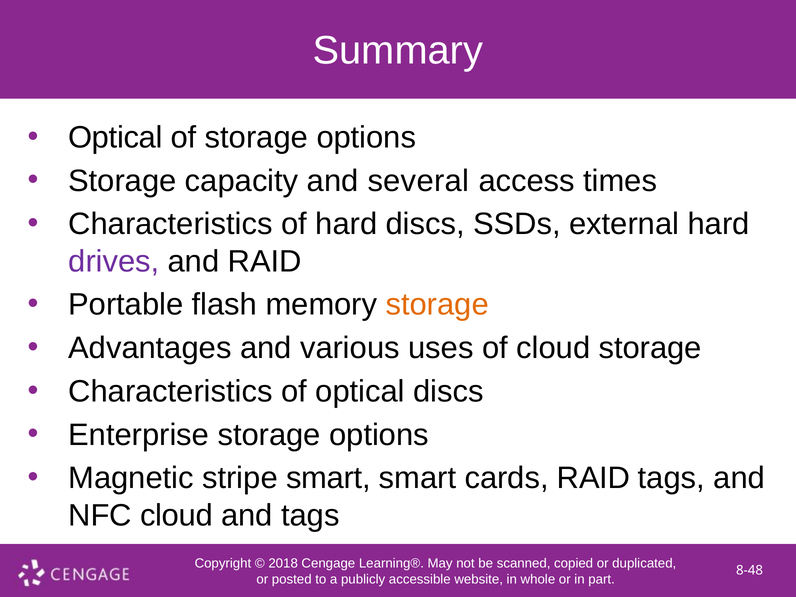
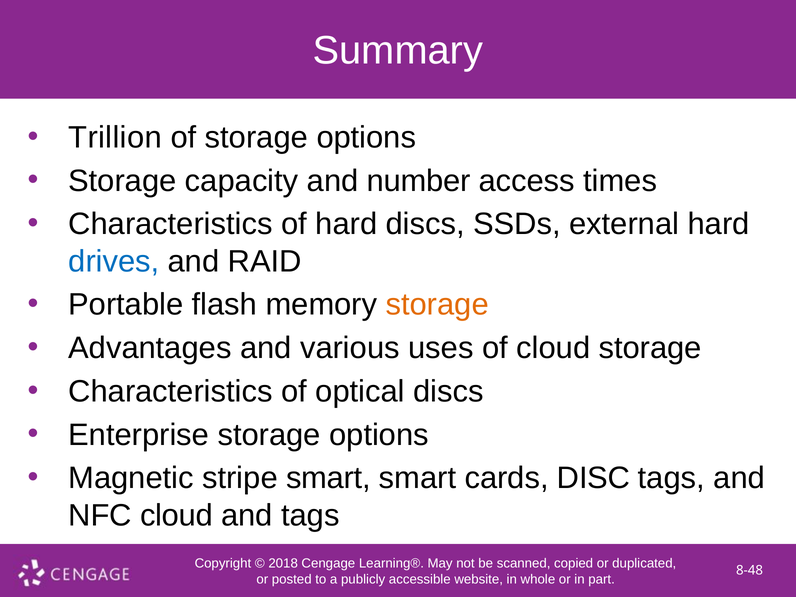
Optical at (115, 137): Optical -> Trillion
several: several -> number
drives colour: purple -> blue
cards RAID: RAID -> DISC
